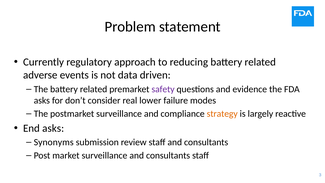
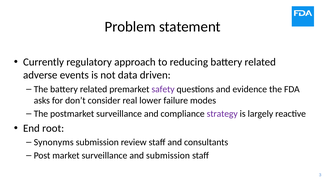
strategy colour: orange -> purple
End asks: asks -> root
surveillance and consultants: consultants -> submission
